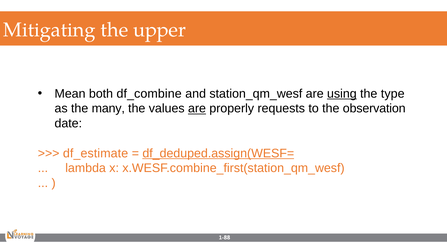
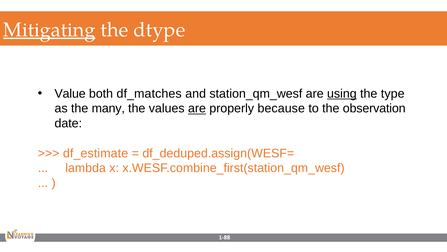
Mitigating underline: none -> present
upper: upper -> dtype
Mean: Mean -> Value
df_combine: df_combine -> df_matches
requests: requests -> because
df_deduped.assign(WESF= underline: present -> none
